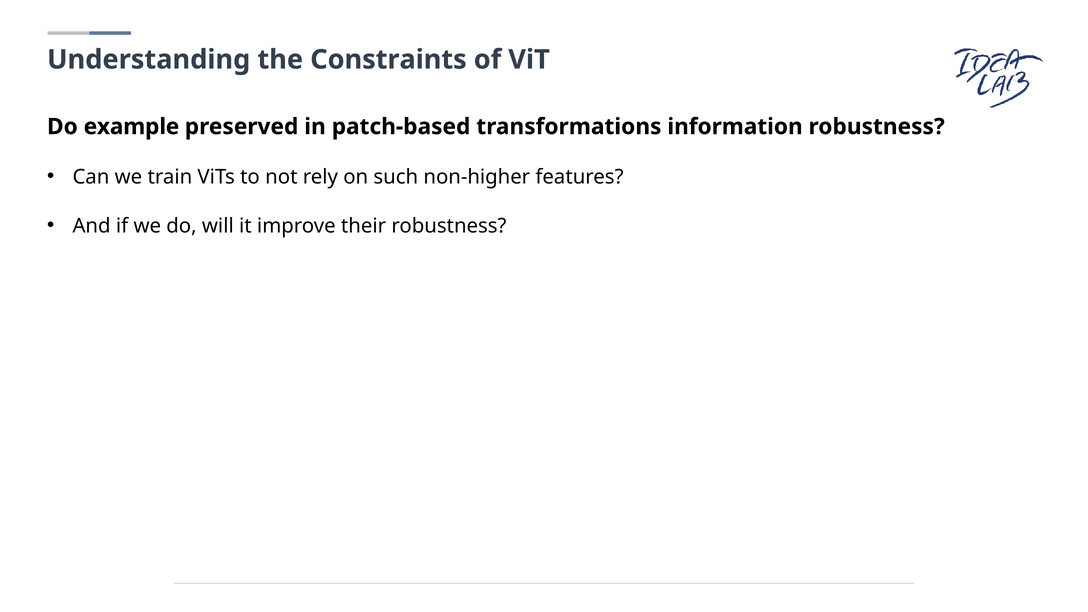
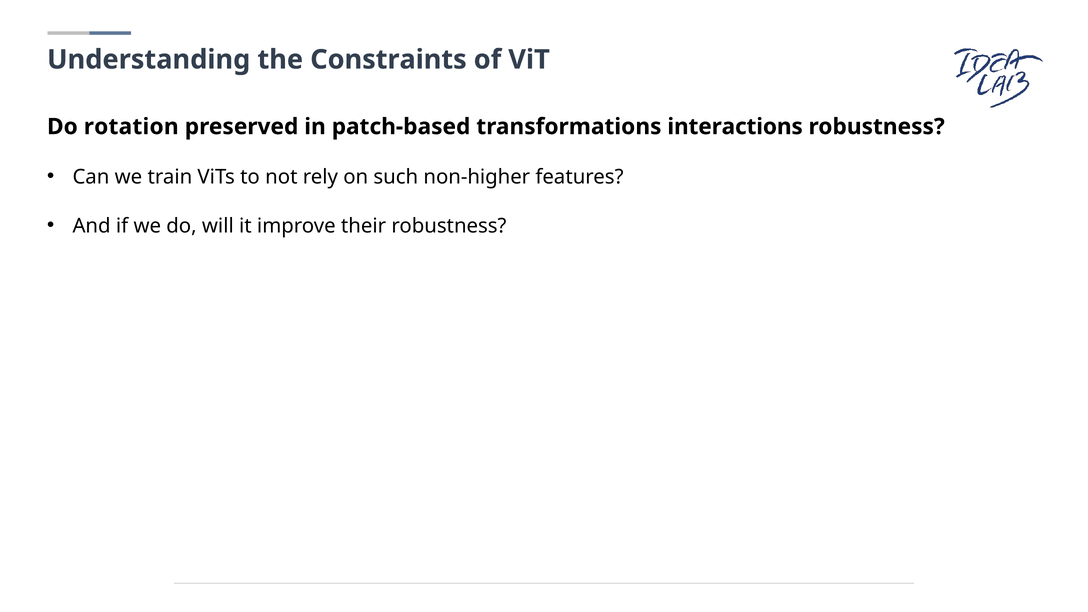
example: example -> rotation
information: information -> interactions
